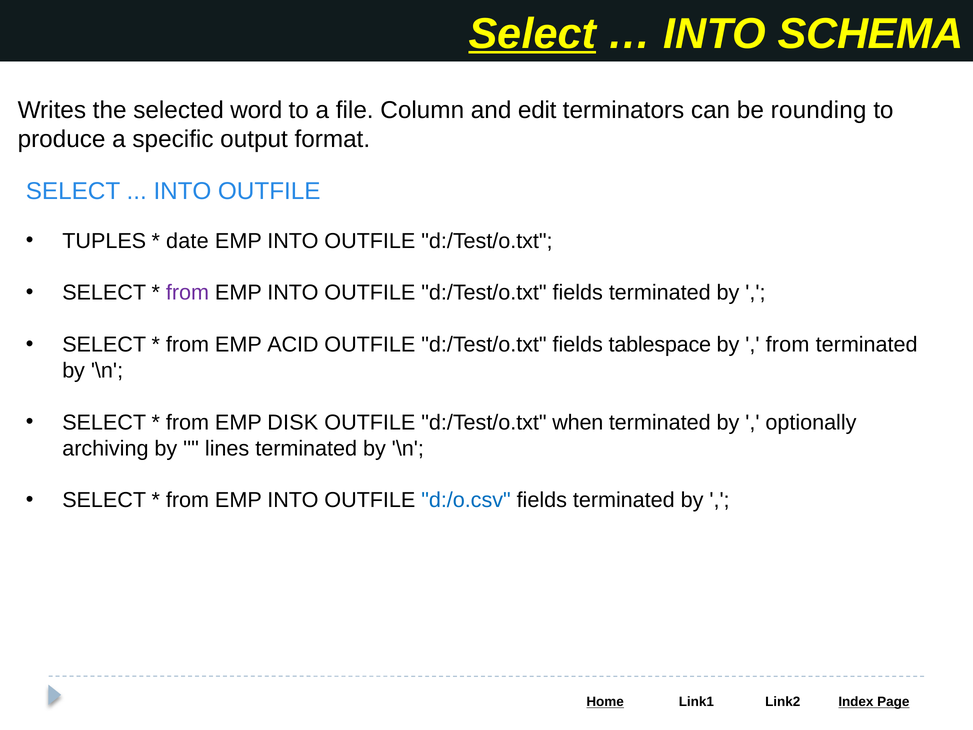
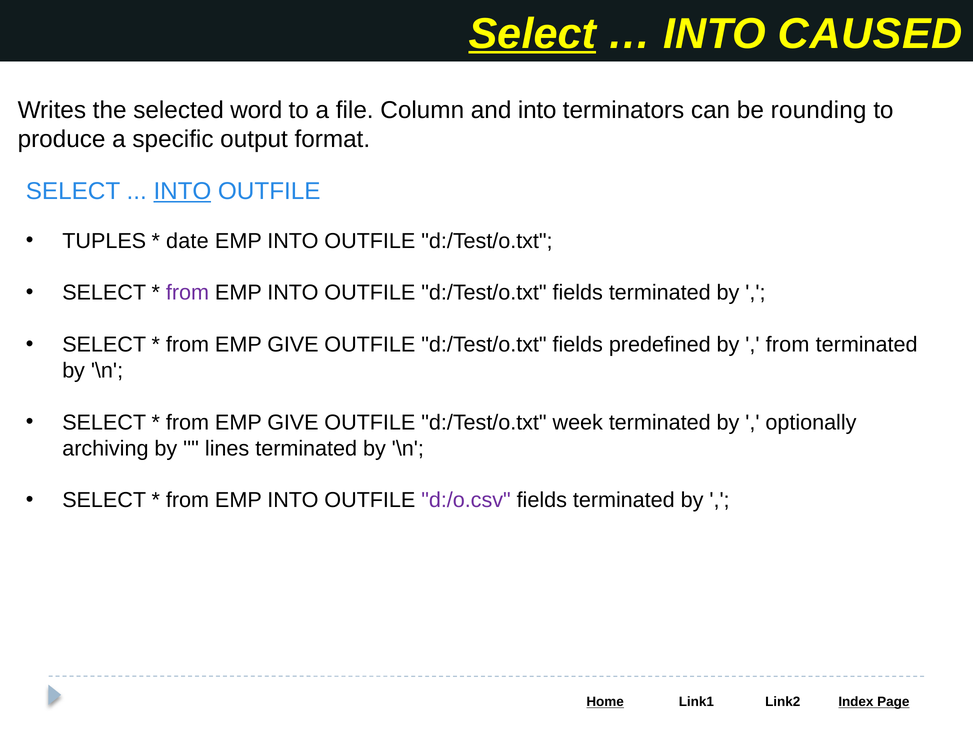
SCHEMA: SCHEMA -> CAUSED
and edit: edit -> into
INTO at (182, 191) underline: none -> present
ACID at (293, 345): ACID -> GIVE
tablespace: tablespace -> predefined
DISK at (293, 422): DISK -> GIVE
when: when -> week
d:/o.csv colour: blue -> purple
